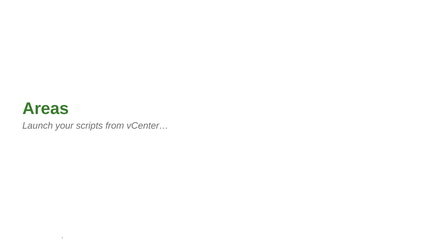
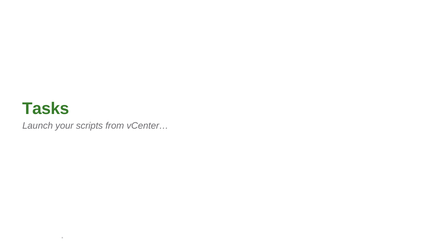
Areas: Areas -> Tasks
